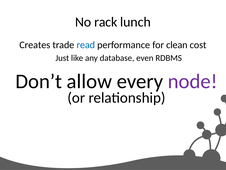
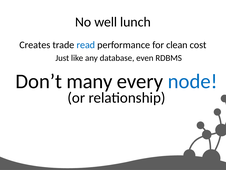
rack: rack -> well
allow: allow -> many
node colour: purple -> blue
